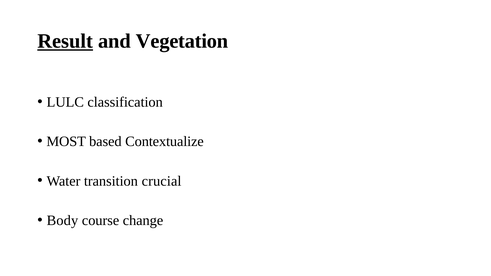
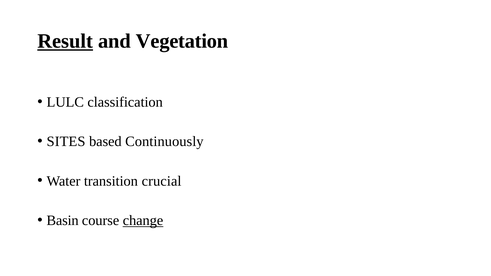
MOST: MOST -> SITES
Contextualize: Contextualize -> Continuously
Body: Body -> Basin
change underline: none -> present
